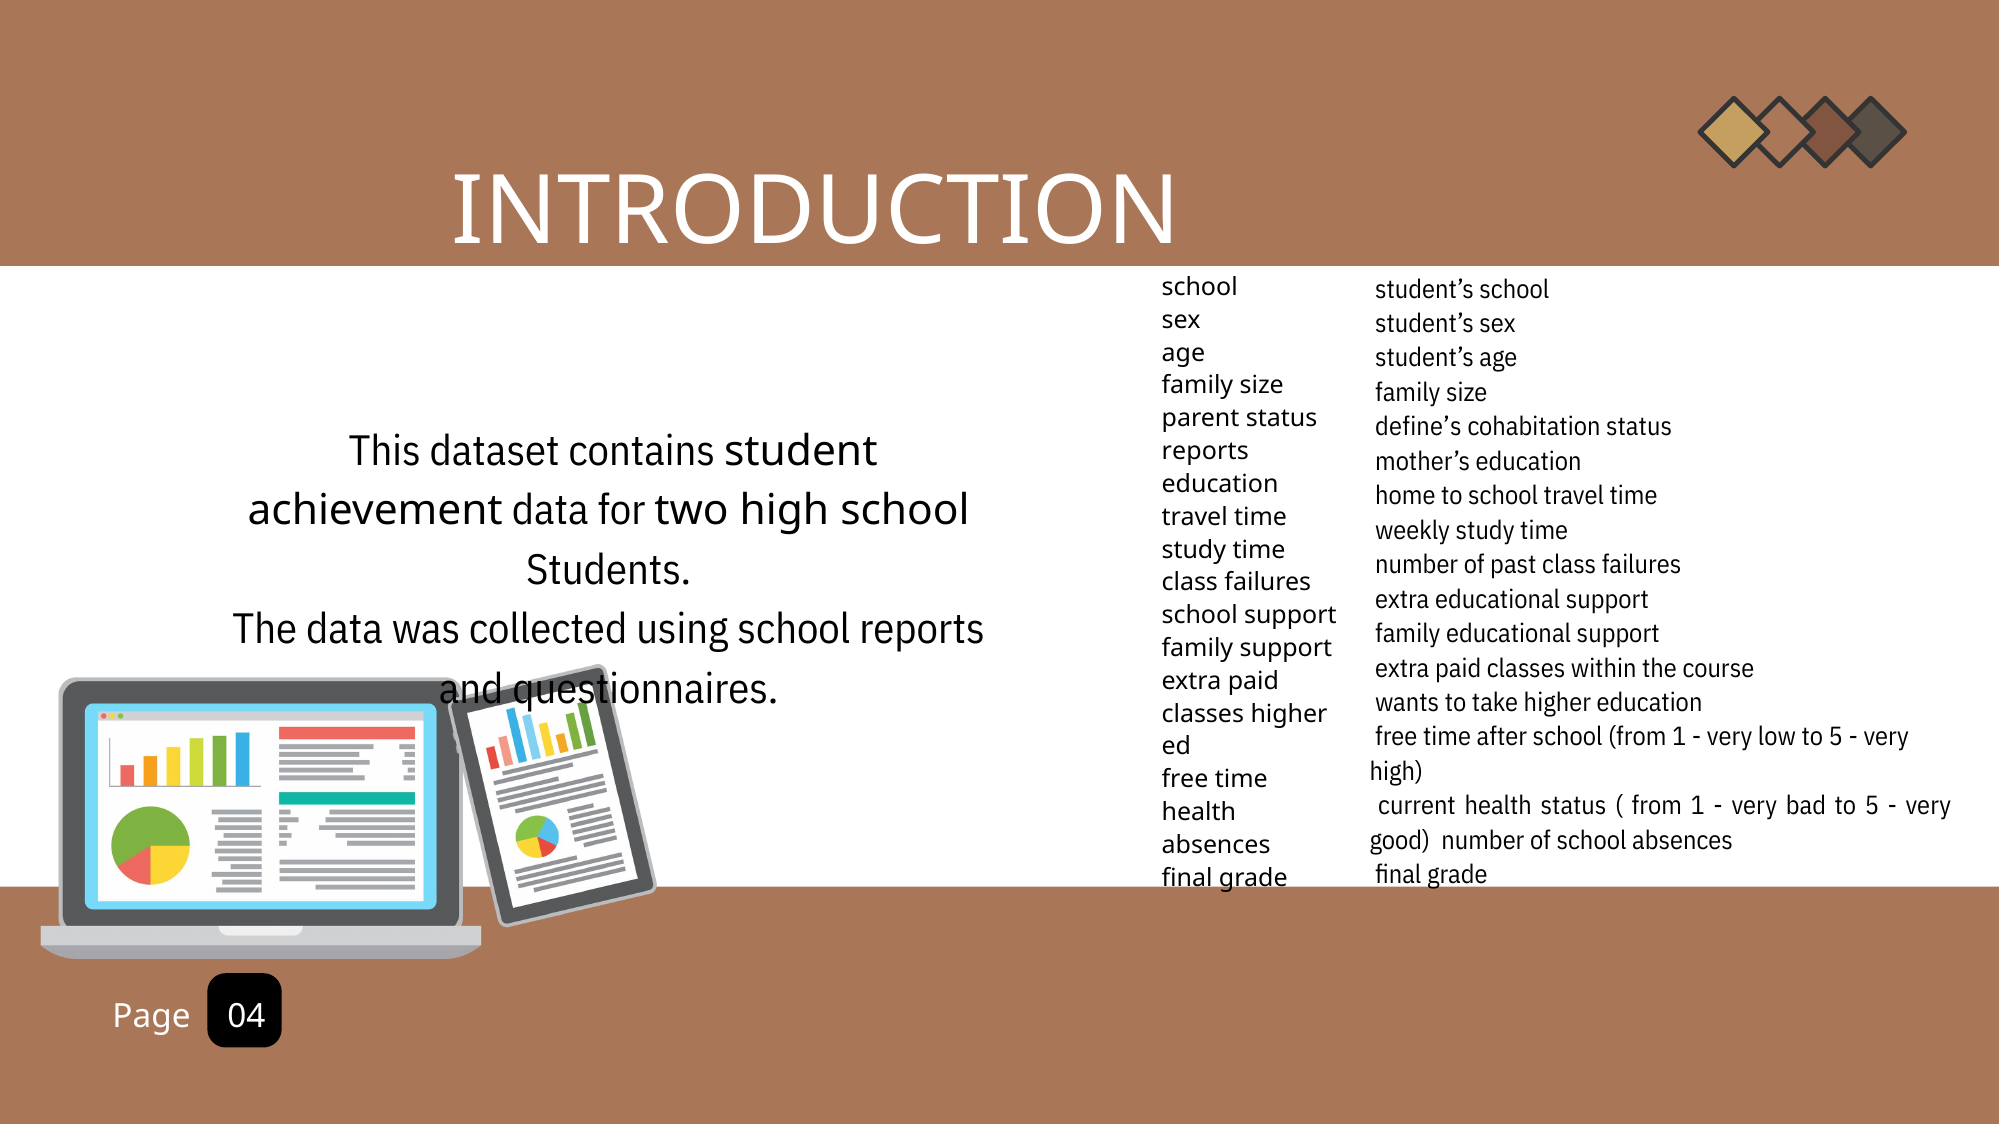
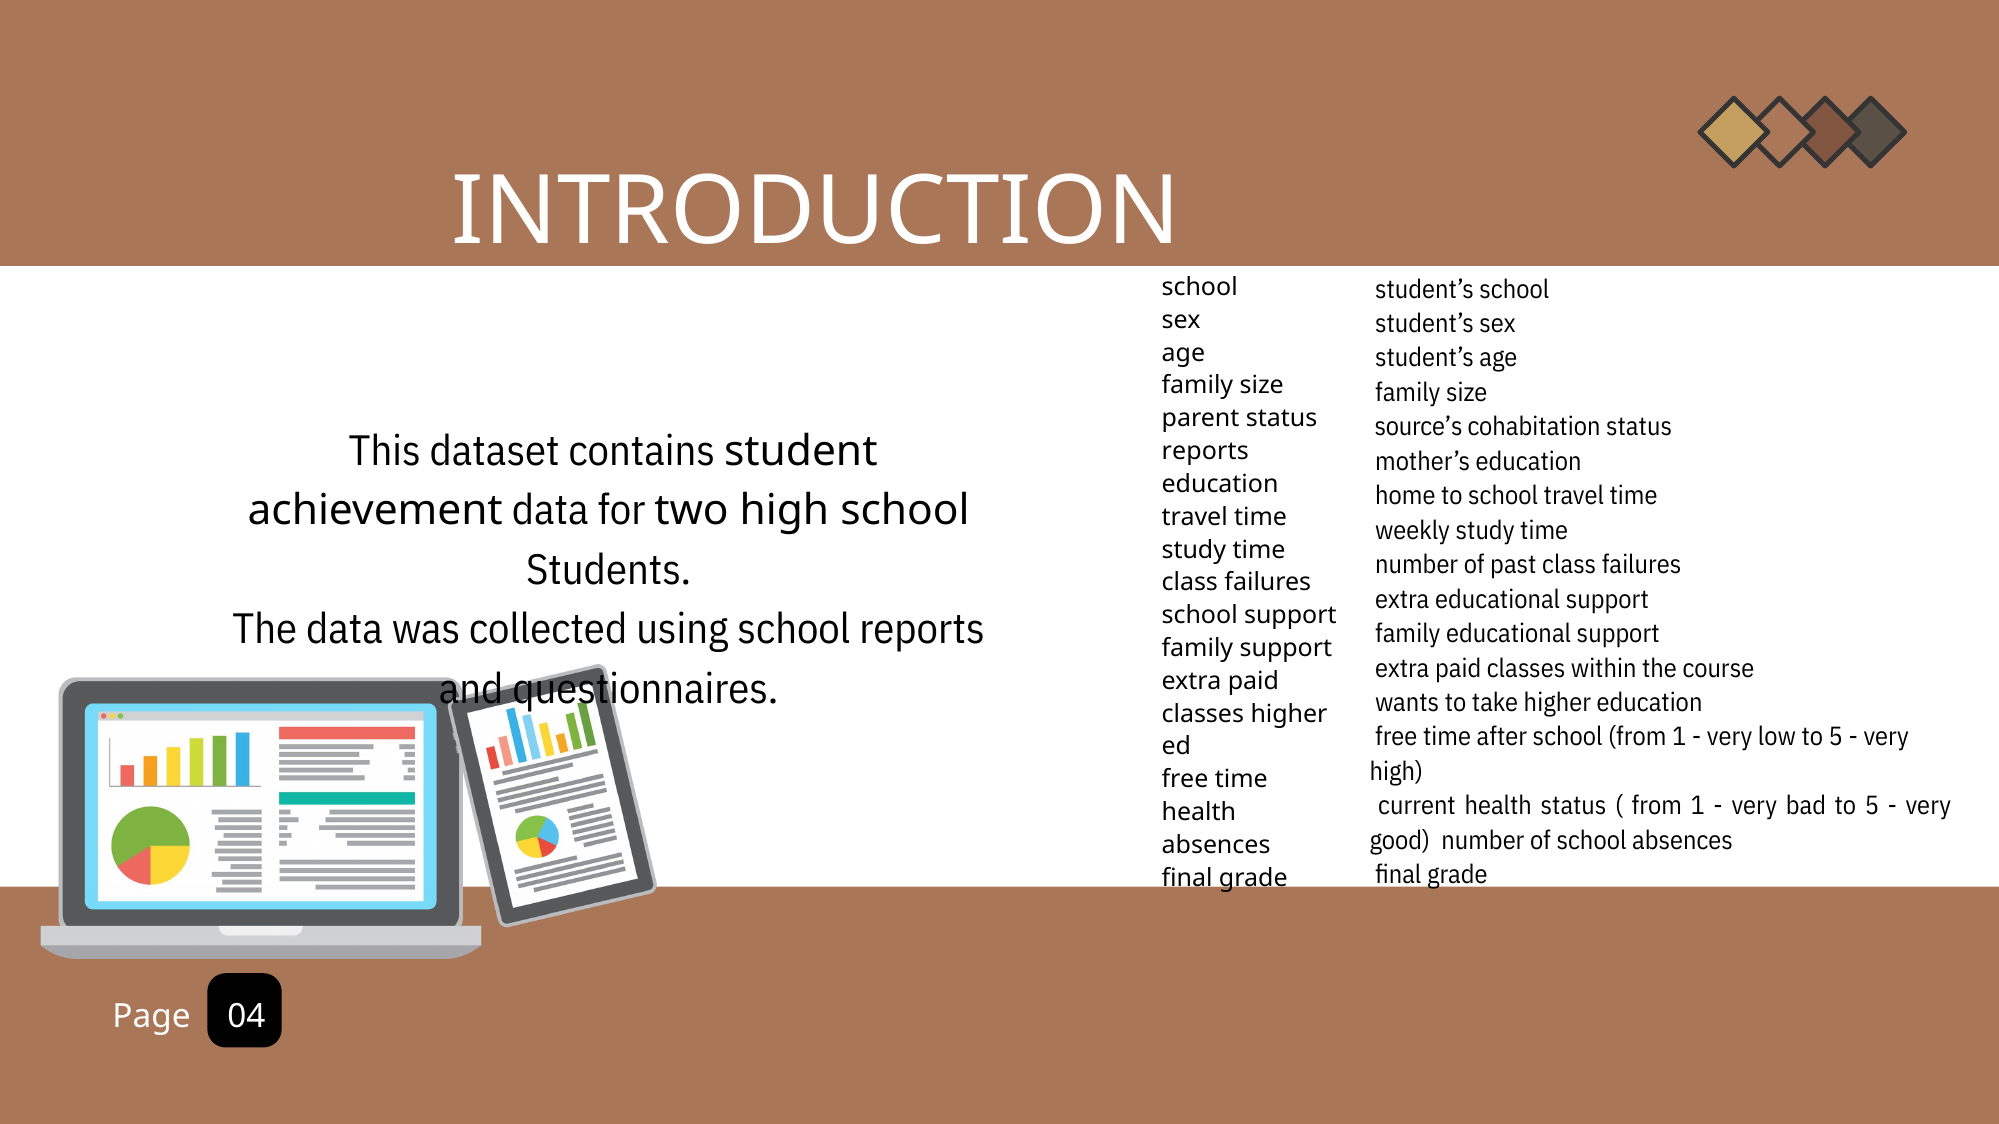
define’s: define’s -> source’s
